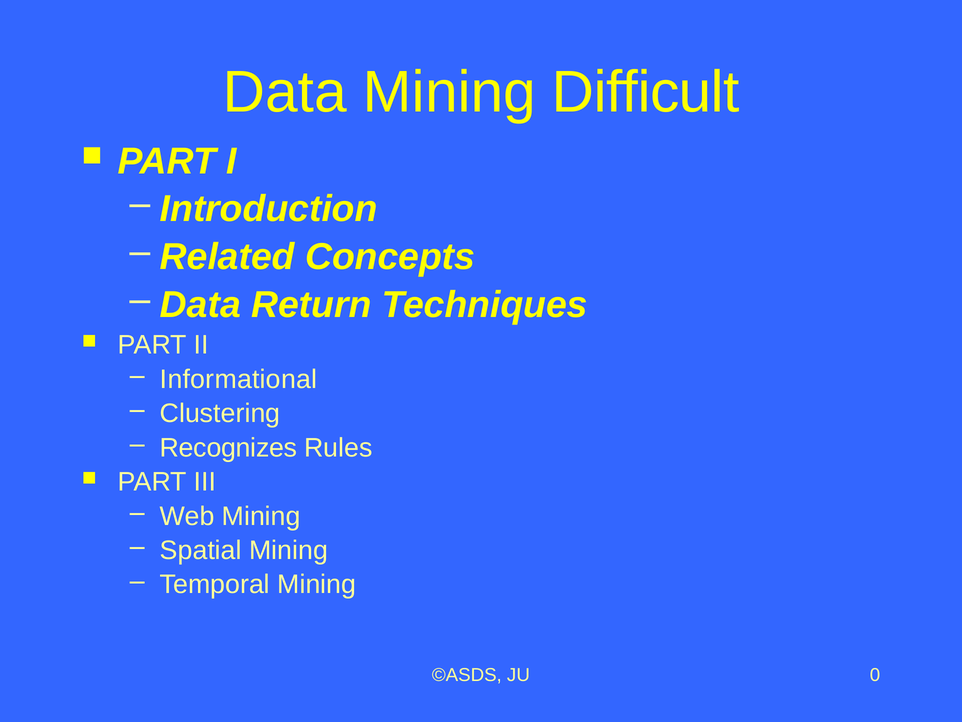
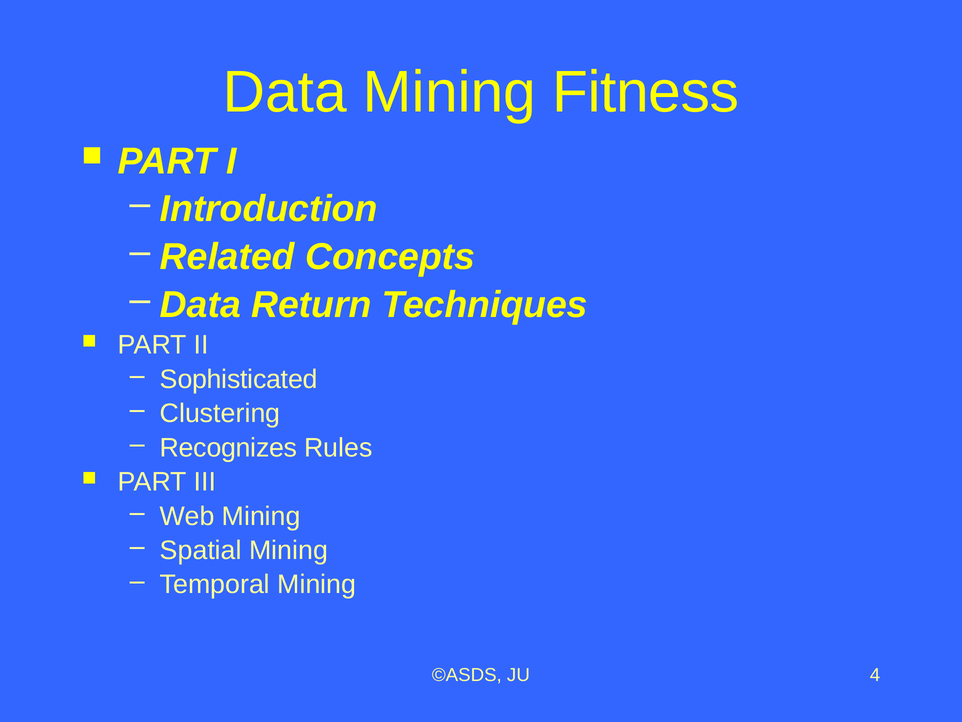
Difficult: Difficult -> Fitness
Informational: Informational -> Sophisticated
0: 0 -> 4
